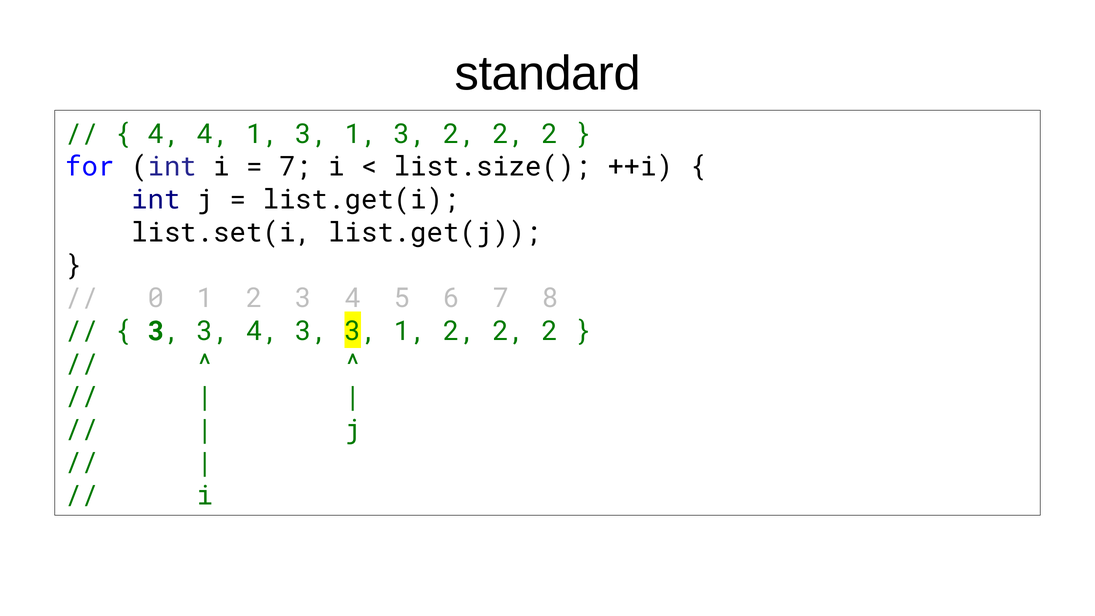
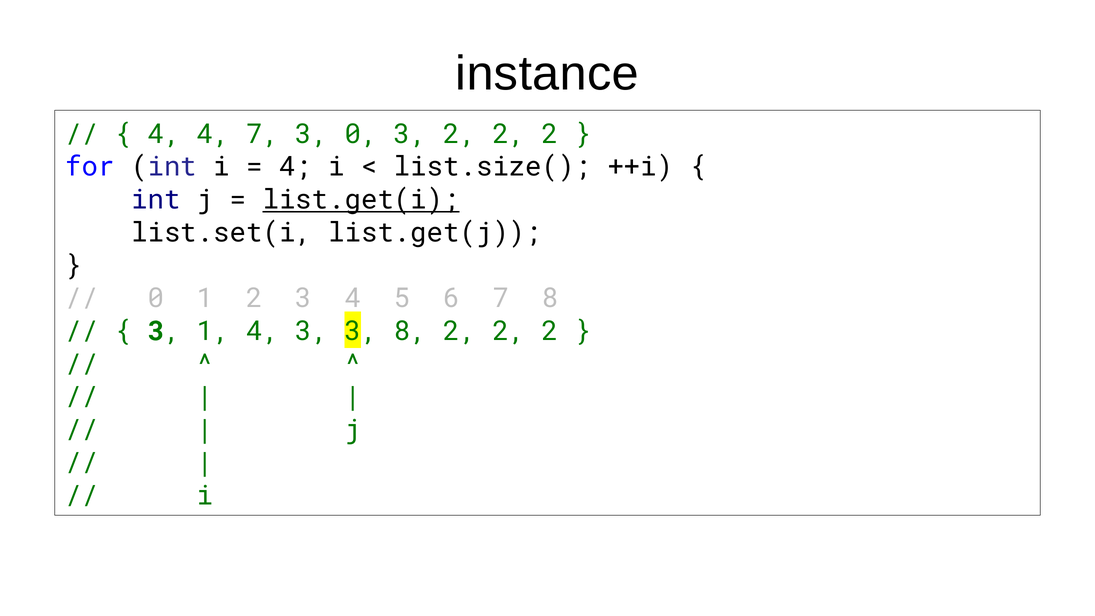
standard: standard -> instance
4 1: 1 -> 7
1 at (361, 134): 1 -> 0
7 at (295, 167): 7 -> 4
list.get(i underline: none -> present
3 at (213, 331): 3 -> 1
3 3 1: 1 -> 8
